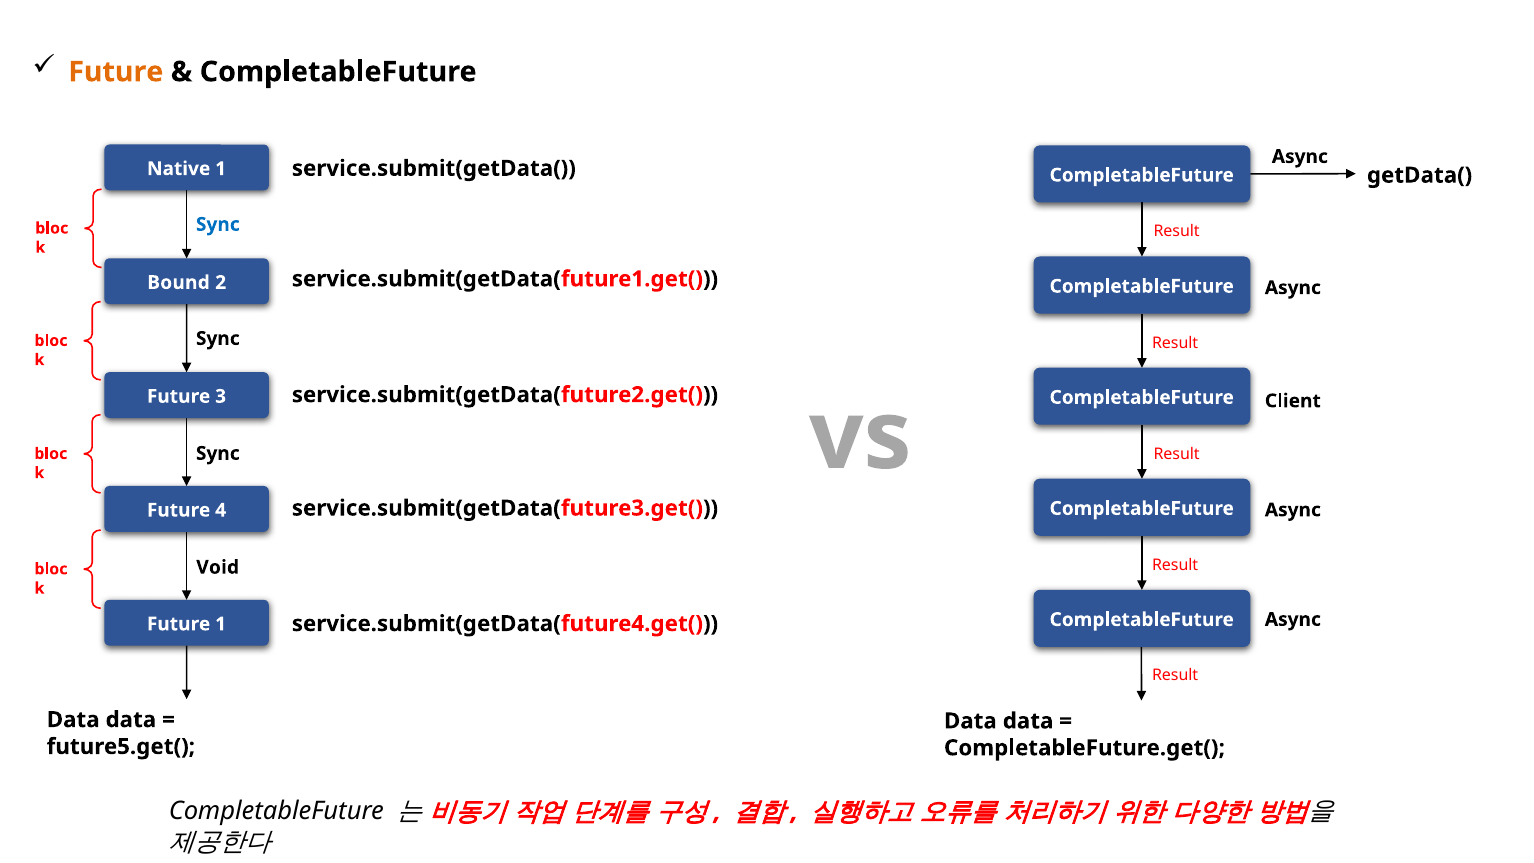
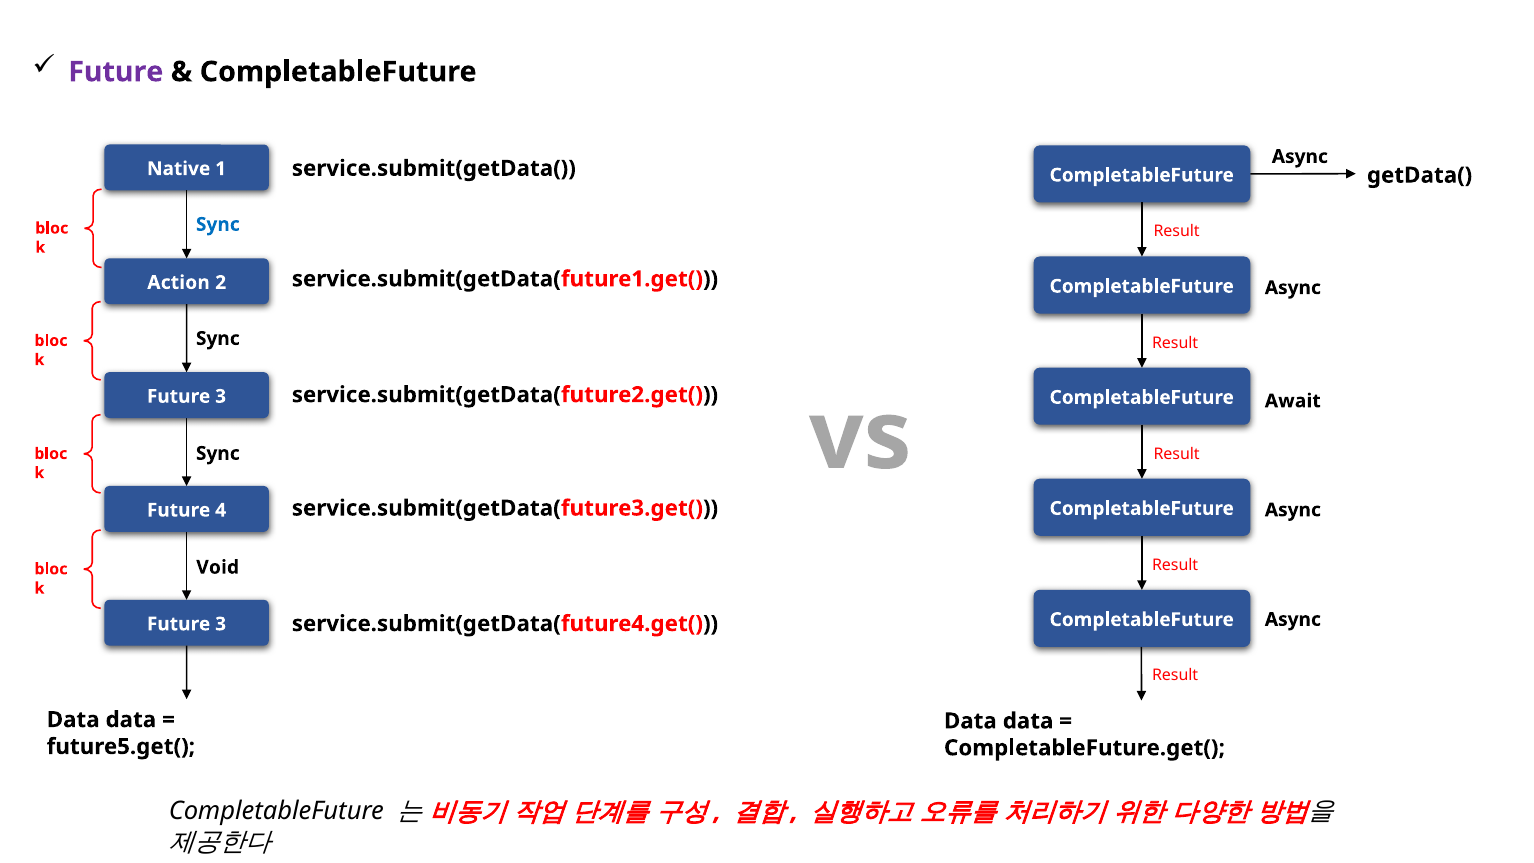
Future at (116, 72) colour: orange -> purple
Bound: Bound -> Action
Client: Client -> Await
1 at (221, 624): 1 -> 3
